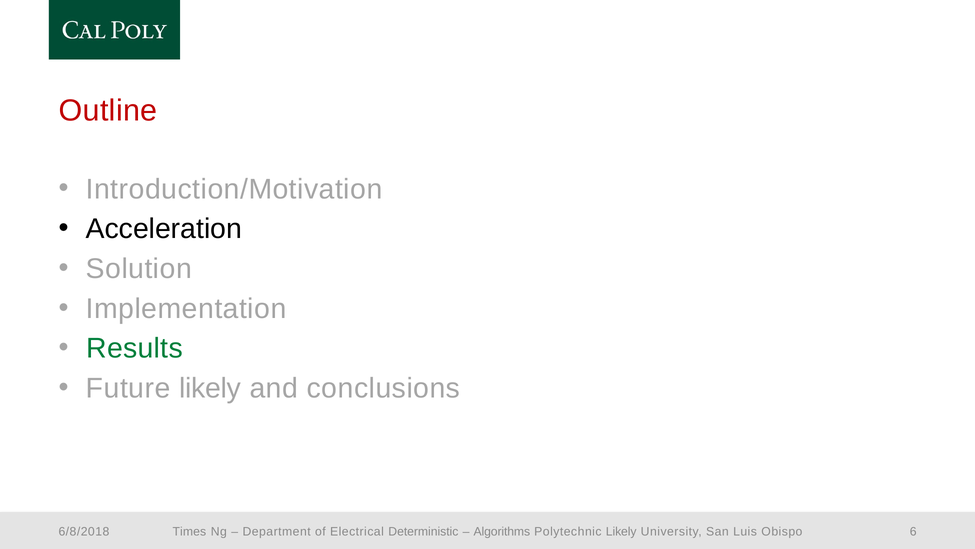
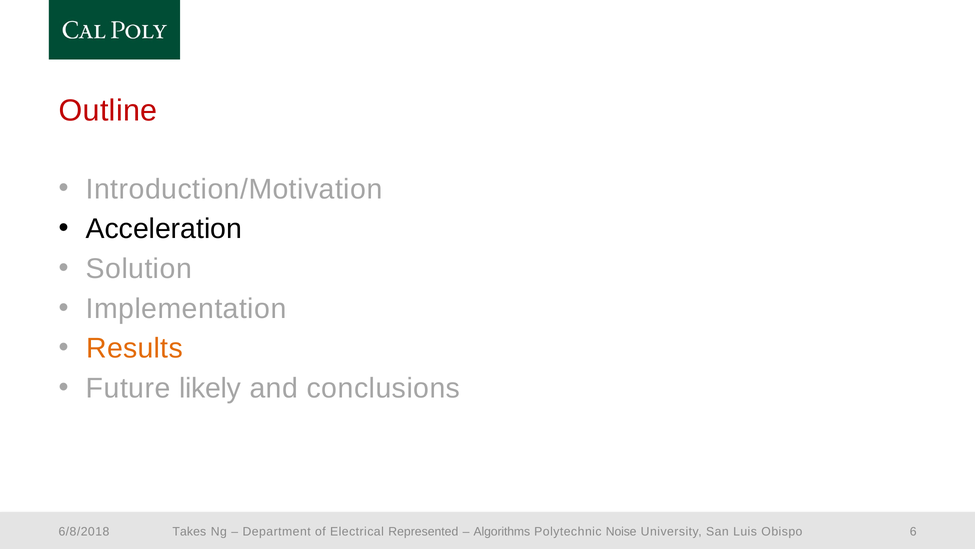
Results colour: green -> orange
Times: Times -> Takes
Deterministic: Deterministic -> Represented
Polytechnic Likely: Likely -> Noise
